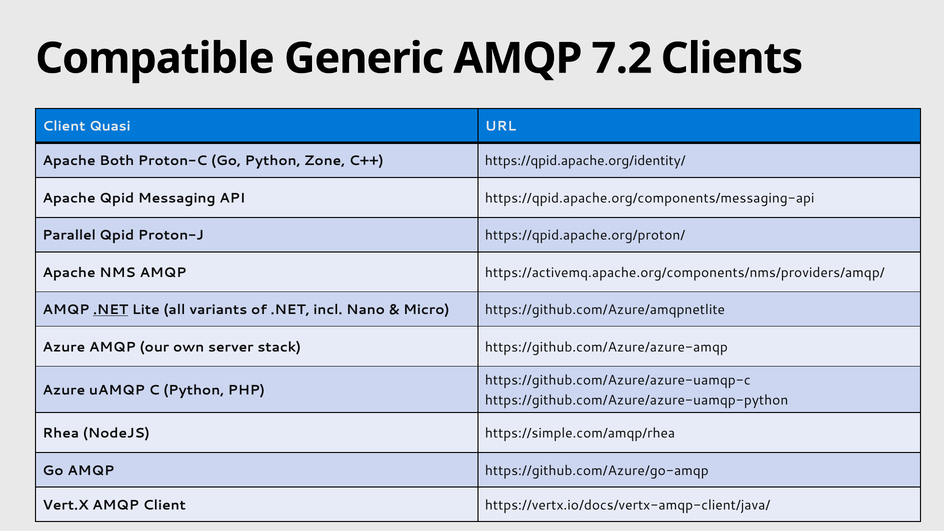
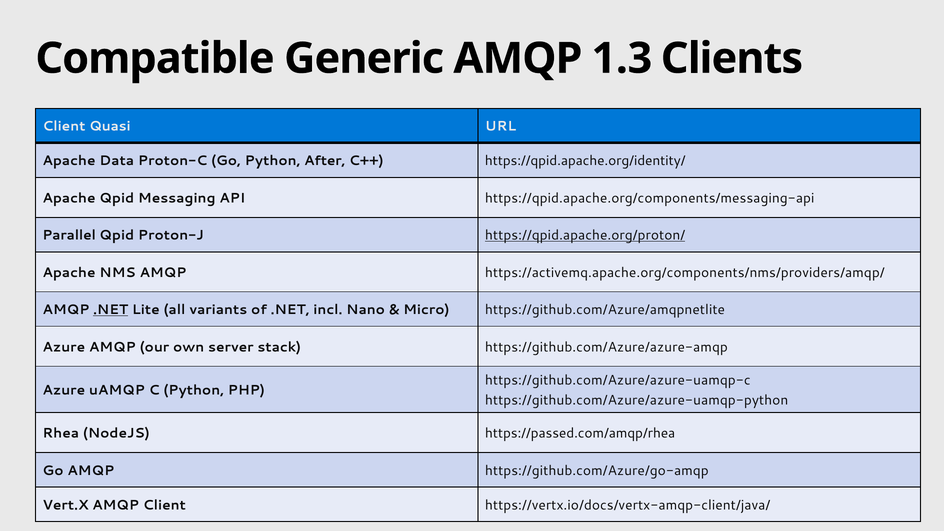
7.2: 7.2 -> 1.3
Both: Both -> Data
Zone: Zone -> After
https://qpid.apache.org/proton/ underline: none -> present
https://simple.com/amqp/rhea: https://simple.com/amqp/rhea -> https://passed.com/amqp/rhea
